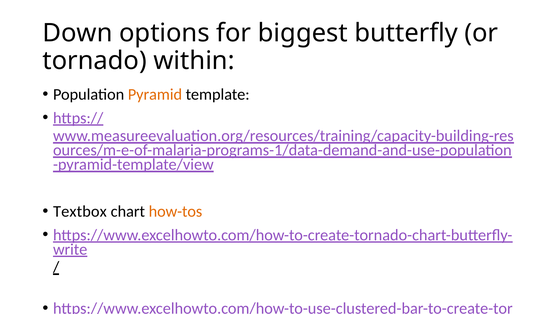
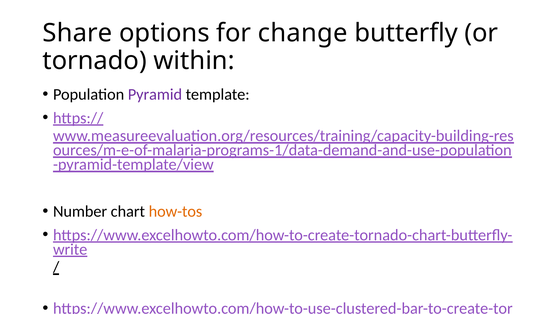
Down: Down -> Share
biggest: biggest -> change
Pyramid colour: orange -> purple
Textbox: Textbox -> Number
